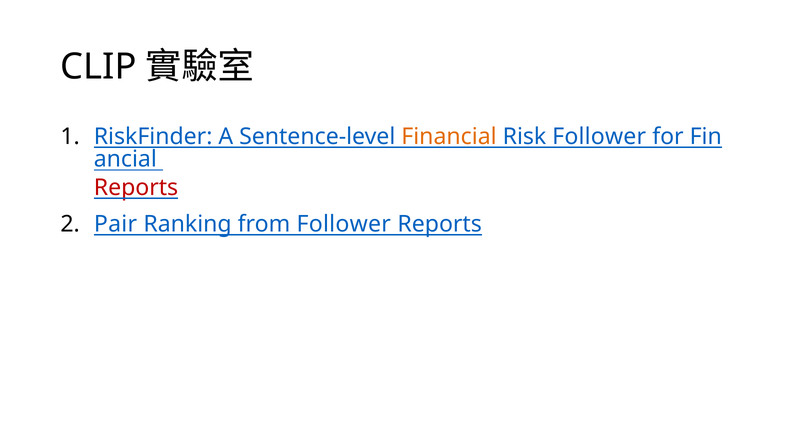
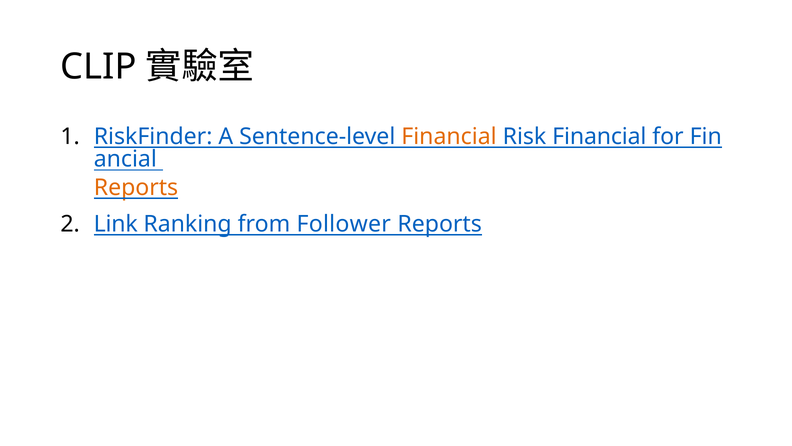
Risk Follower: Follower -> Financial
Reports at (136, 187) colour: red -> orange
Pair: Pair -> Link
